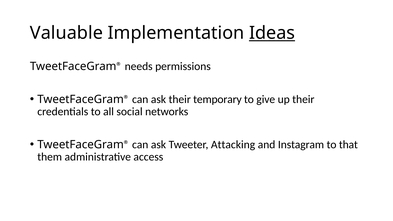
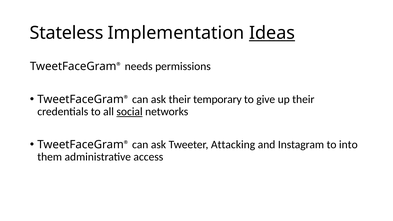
Valuable: Valuable -> Stateless
social underline: none -> present
that: that -> into
